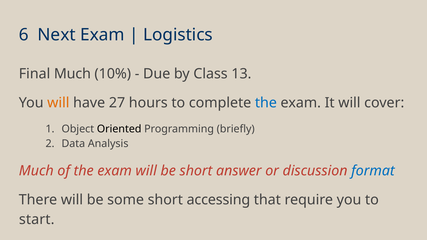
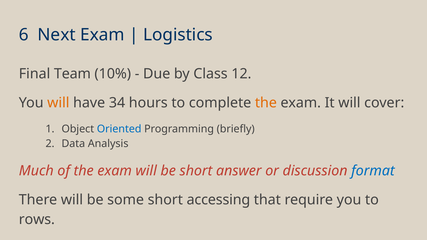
Final Much: Much -> Team
13: 13 -> 12
27: 27 -> 34
the at (266, 103) colour: blue -> orange
Oriented colour: black -> blue
start: start -> rows
